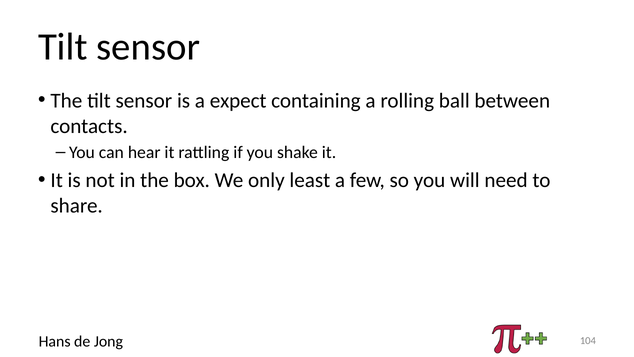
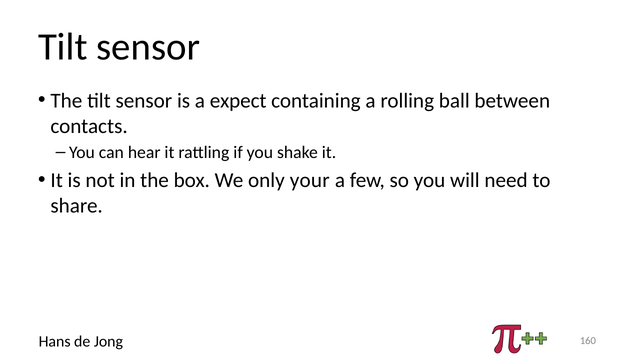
least: least -> your
104: 104 -> 160
